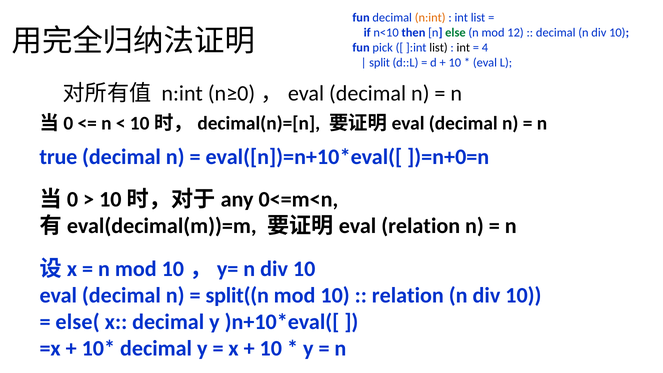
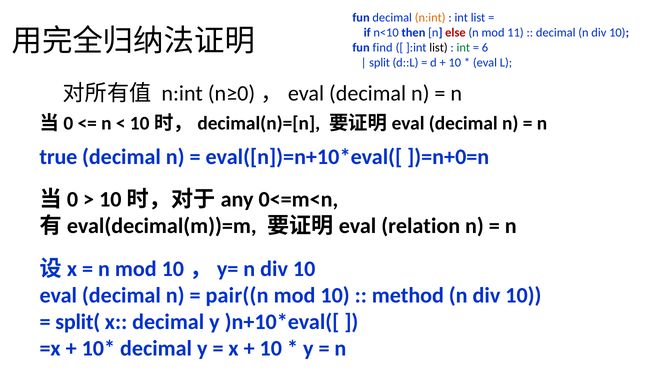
else colour: green -> red
12: 12 -> 11
pick: pick -> find
int at (463, 48) colour: black -> green
4: 4 -> 6
split((n: split((n -> pair((n
relation at (408, 296): relation -> method
else(: else( -> split(
